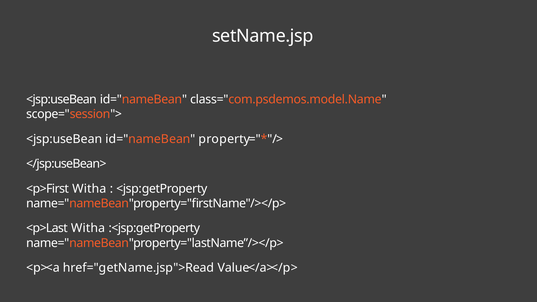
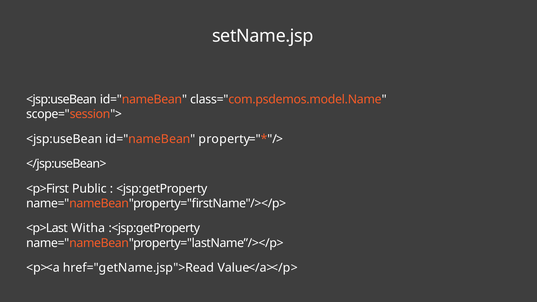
<p>First Witha: Witha -> Public
